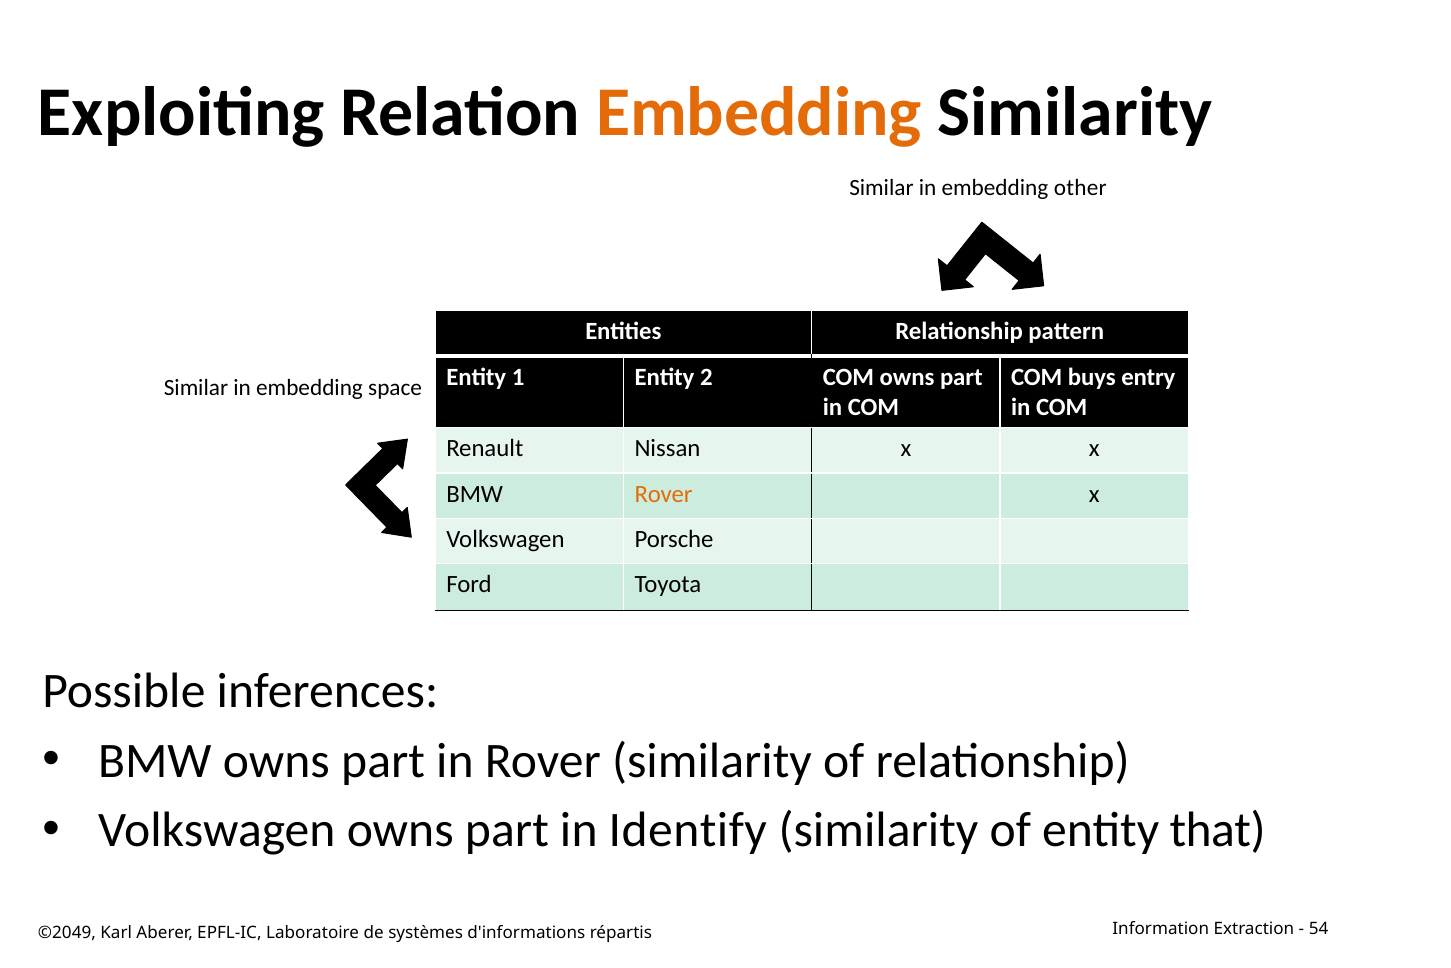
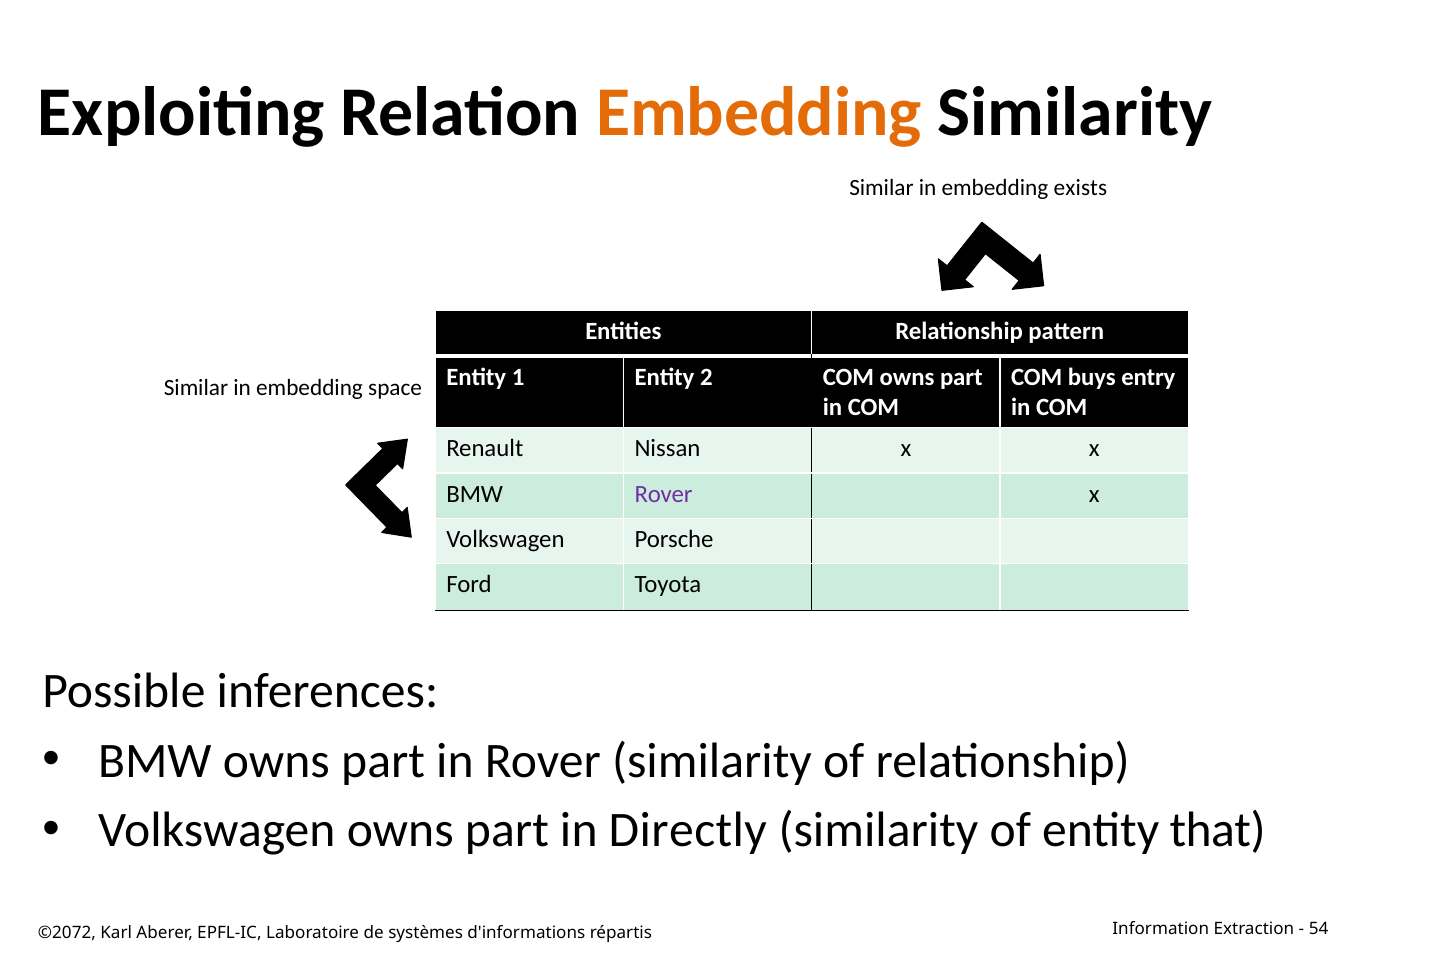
other: other -> exists
Rover at (664, 494) colour: orange -> purple
Identify: Identify -> Directly
©2049: ©2049 -> ©2072
